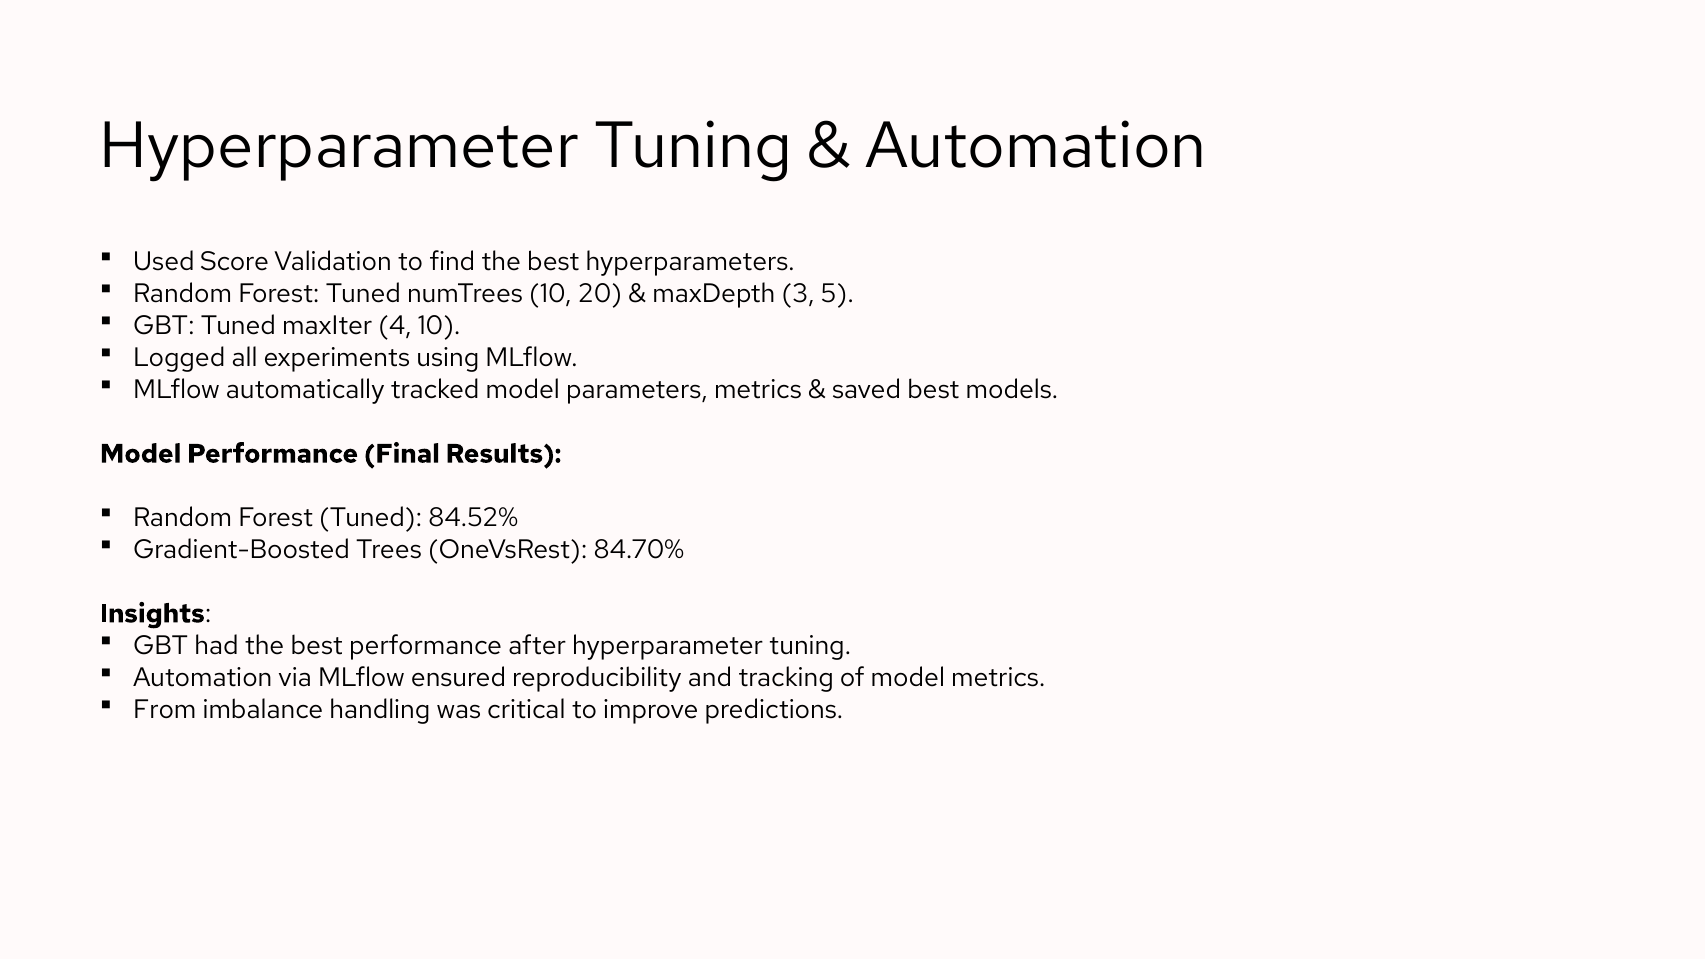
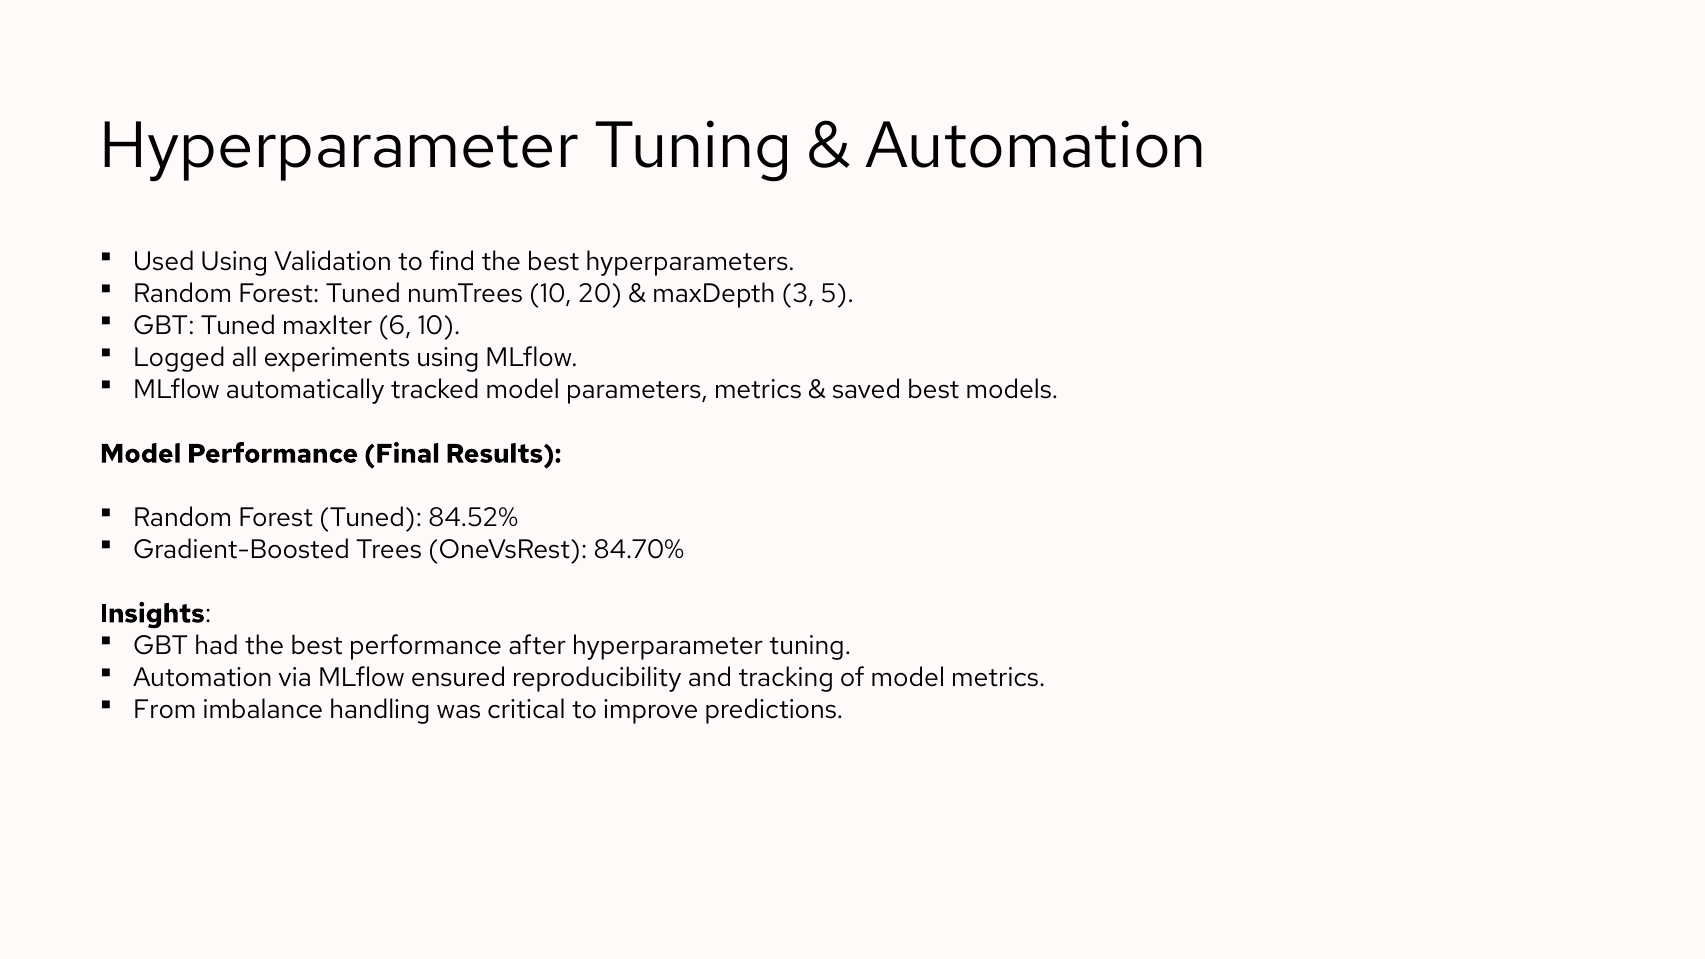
Used Score: Score -> Using
4: 4 -> 6
